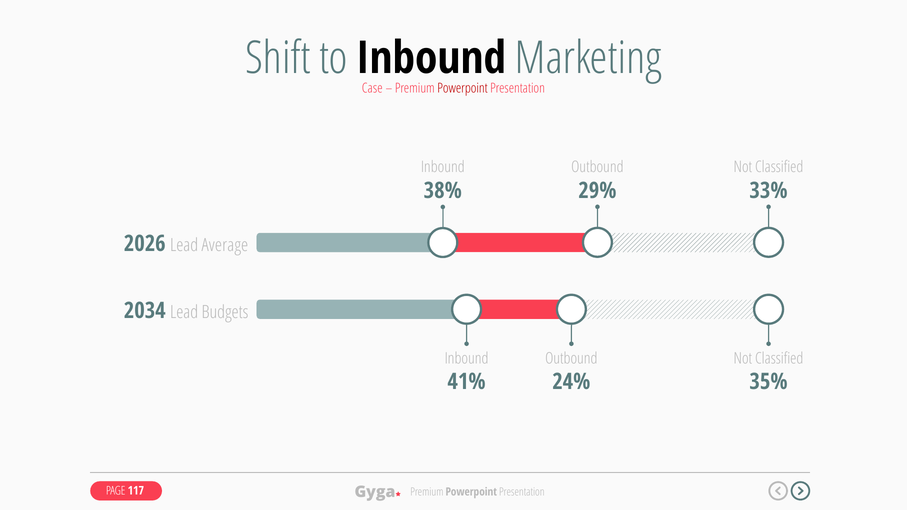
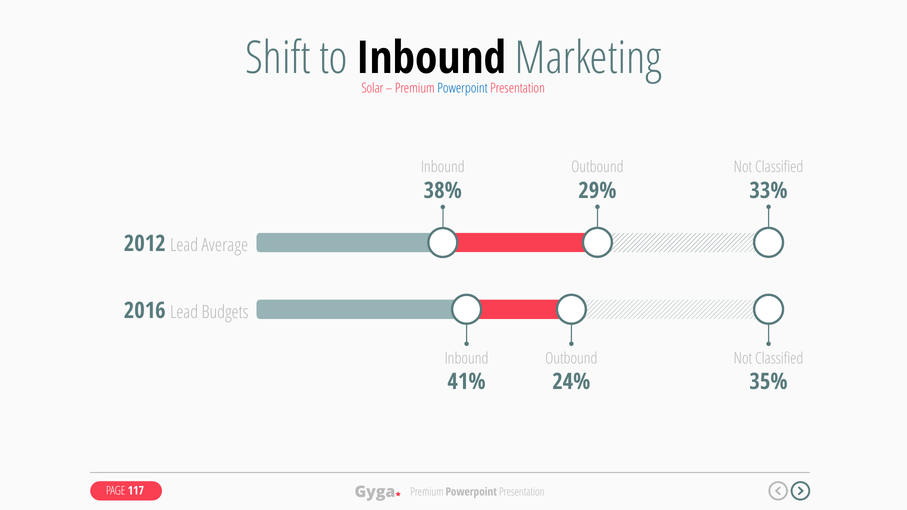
Case: Case -> Solar
Powerpoint at (462, 88) colour: red -> blue
2026: 2026 -> 2012
2034: 2034 -> 2016
